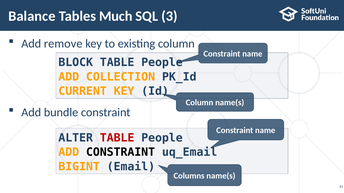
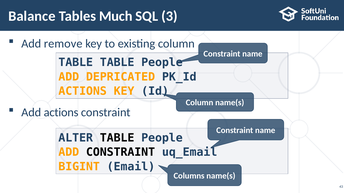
BLOCK at (76, 63): BLOCK -> TABLE
COLLECTION: COLLECTION -> DEPRICATED
CURRENT at (83, 91): CURRENT -> ACTIONS
Add bundle: bundle -> actions
TABLE at (117, 138) colour: red -> black
